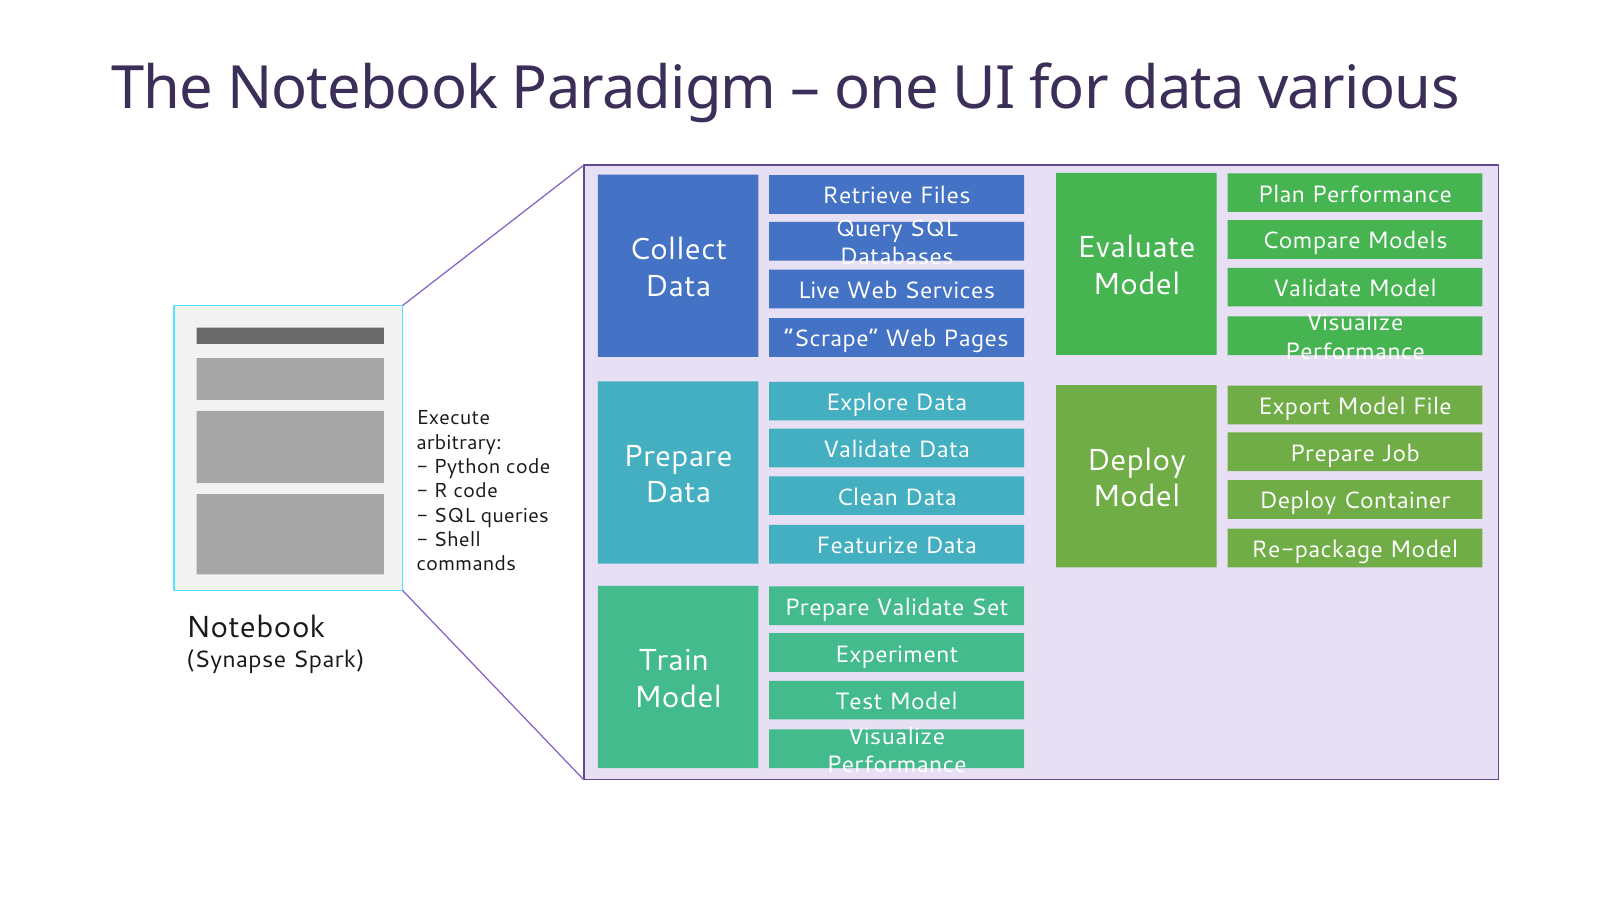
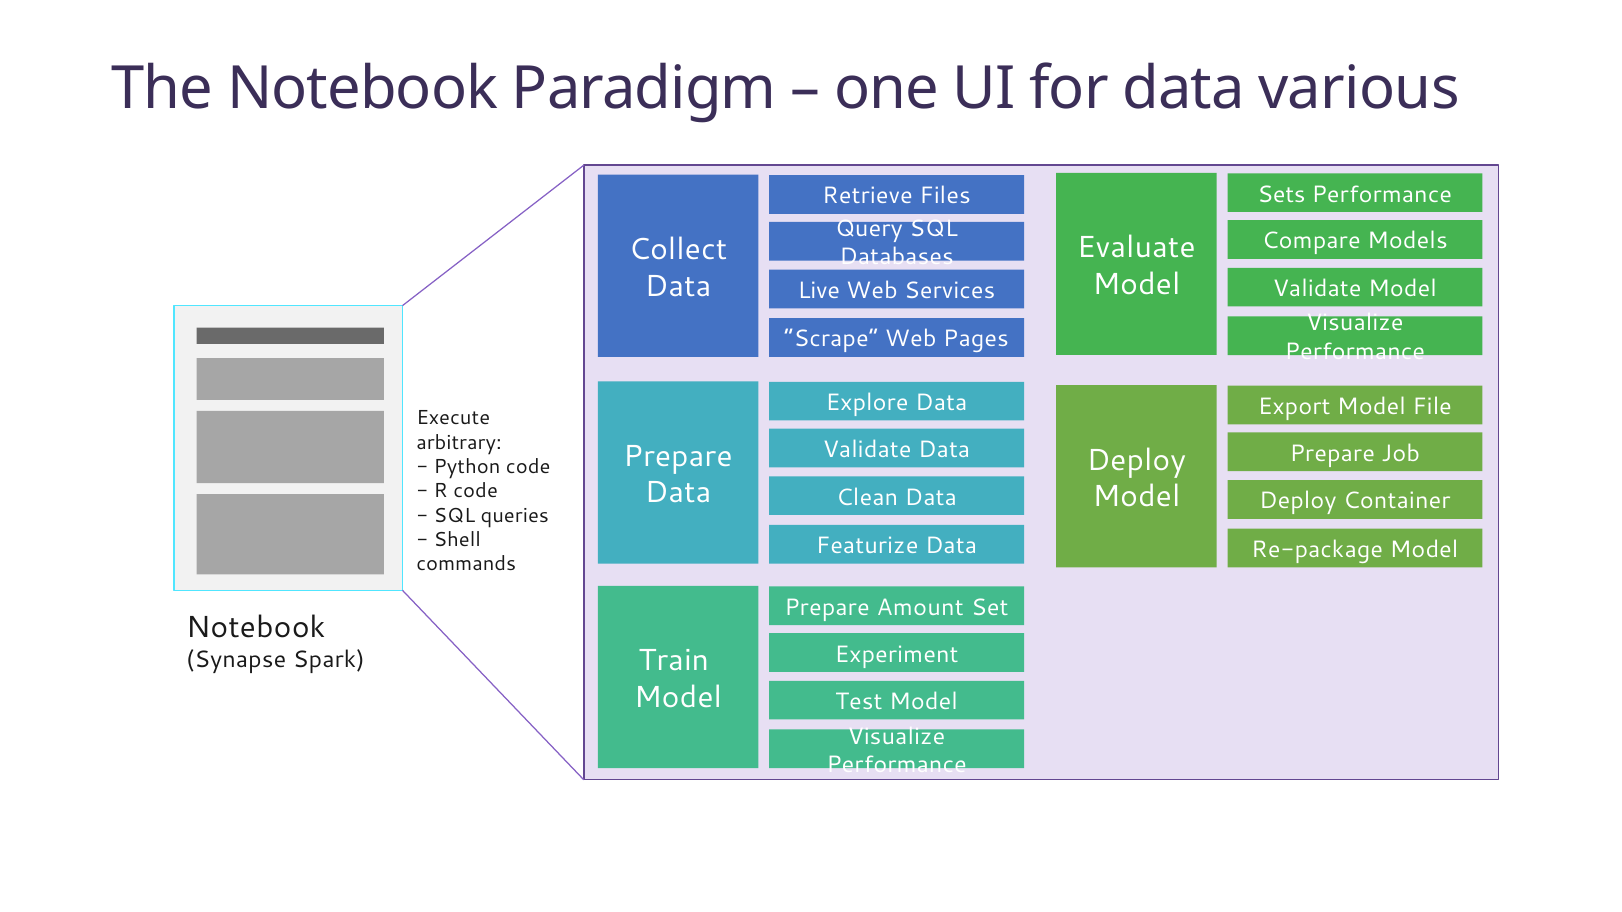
Plan: Plan -> Sets
Prepare Validate: Validate -> Amount
